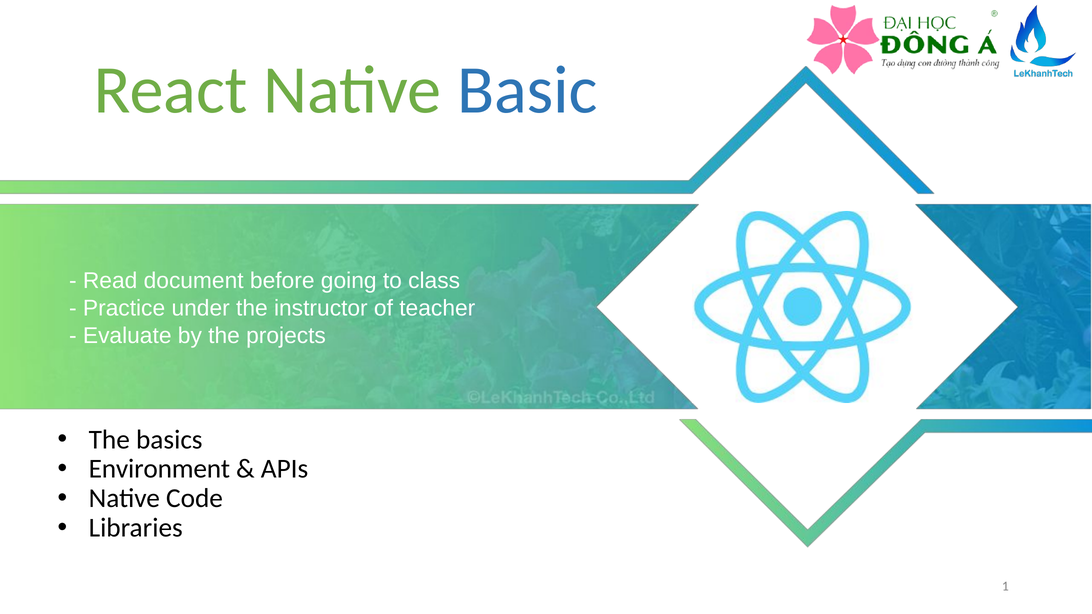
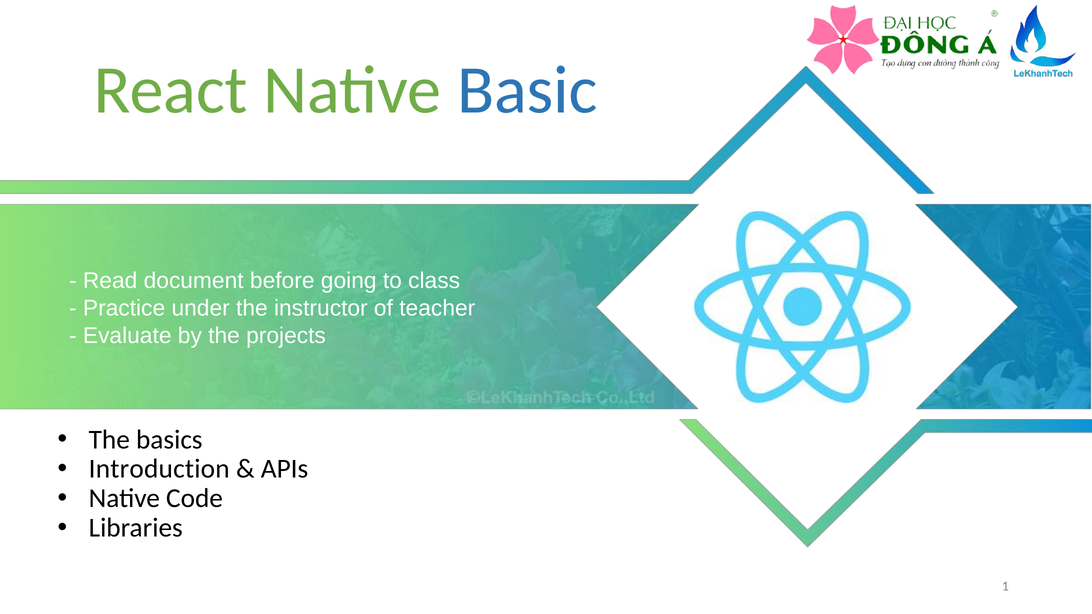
Environment: Environment -> Introduction
